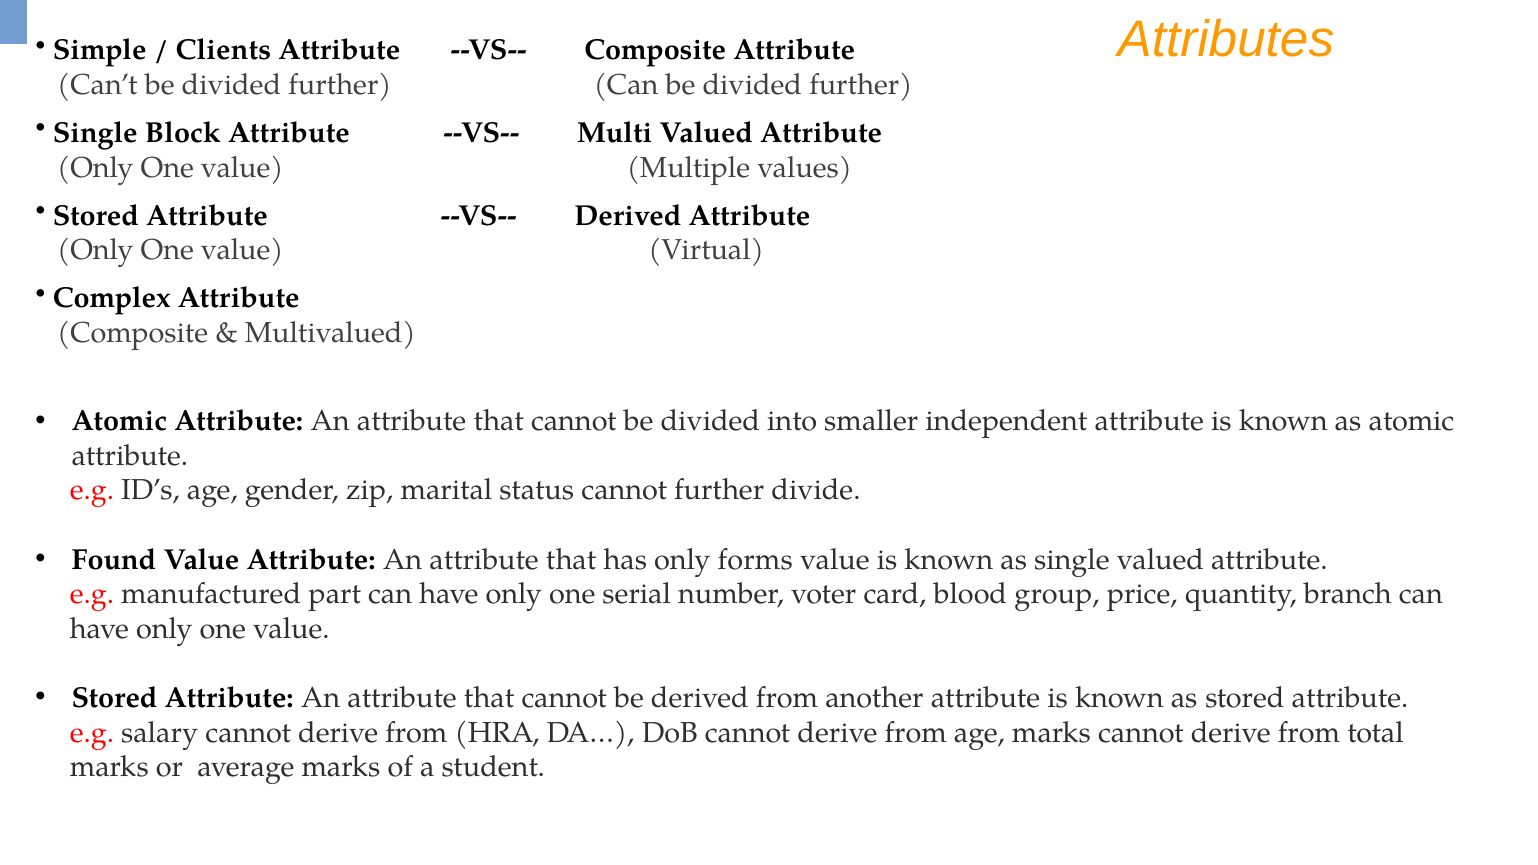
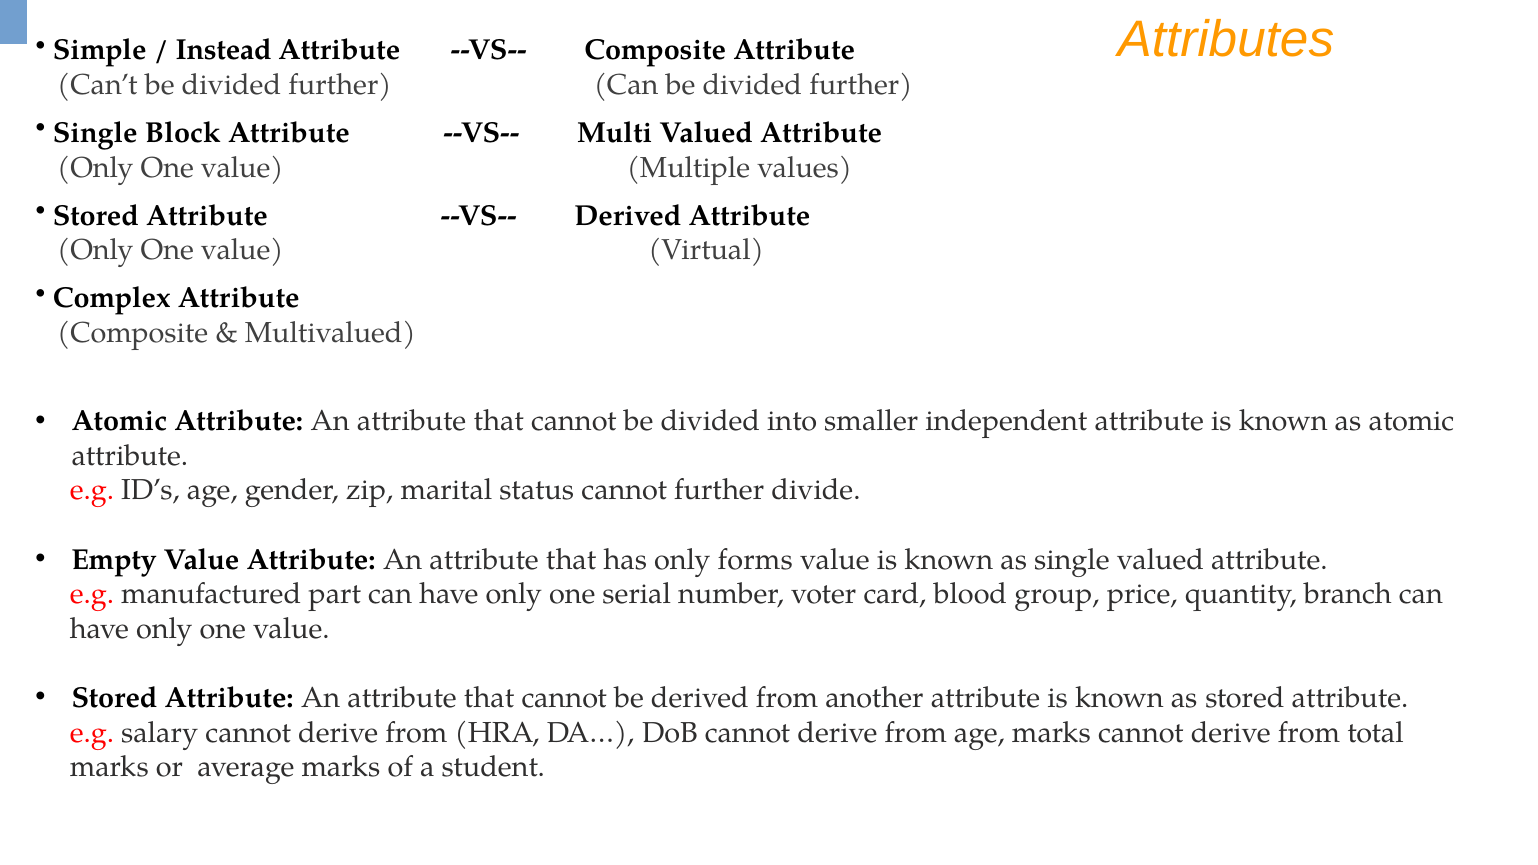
Clients: Clients -> Instead
Found: Found -> Empty
